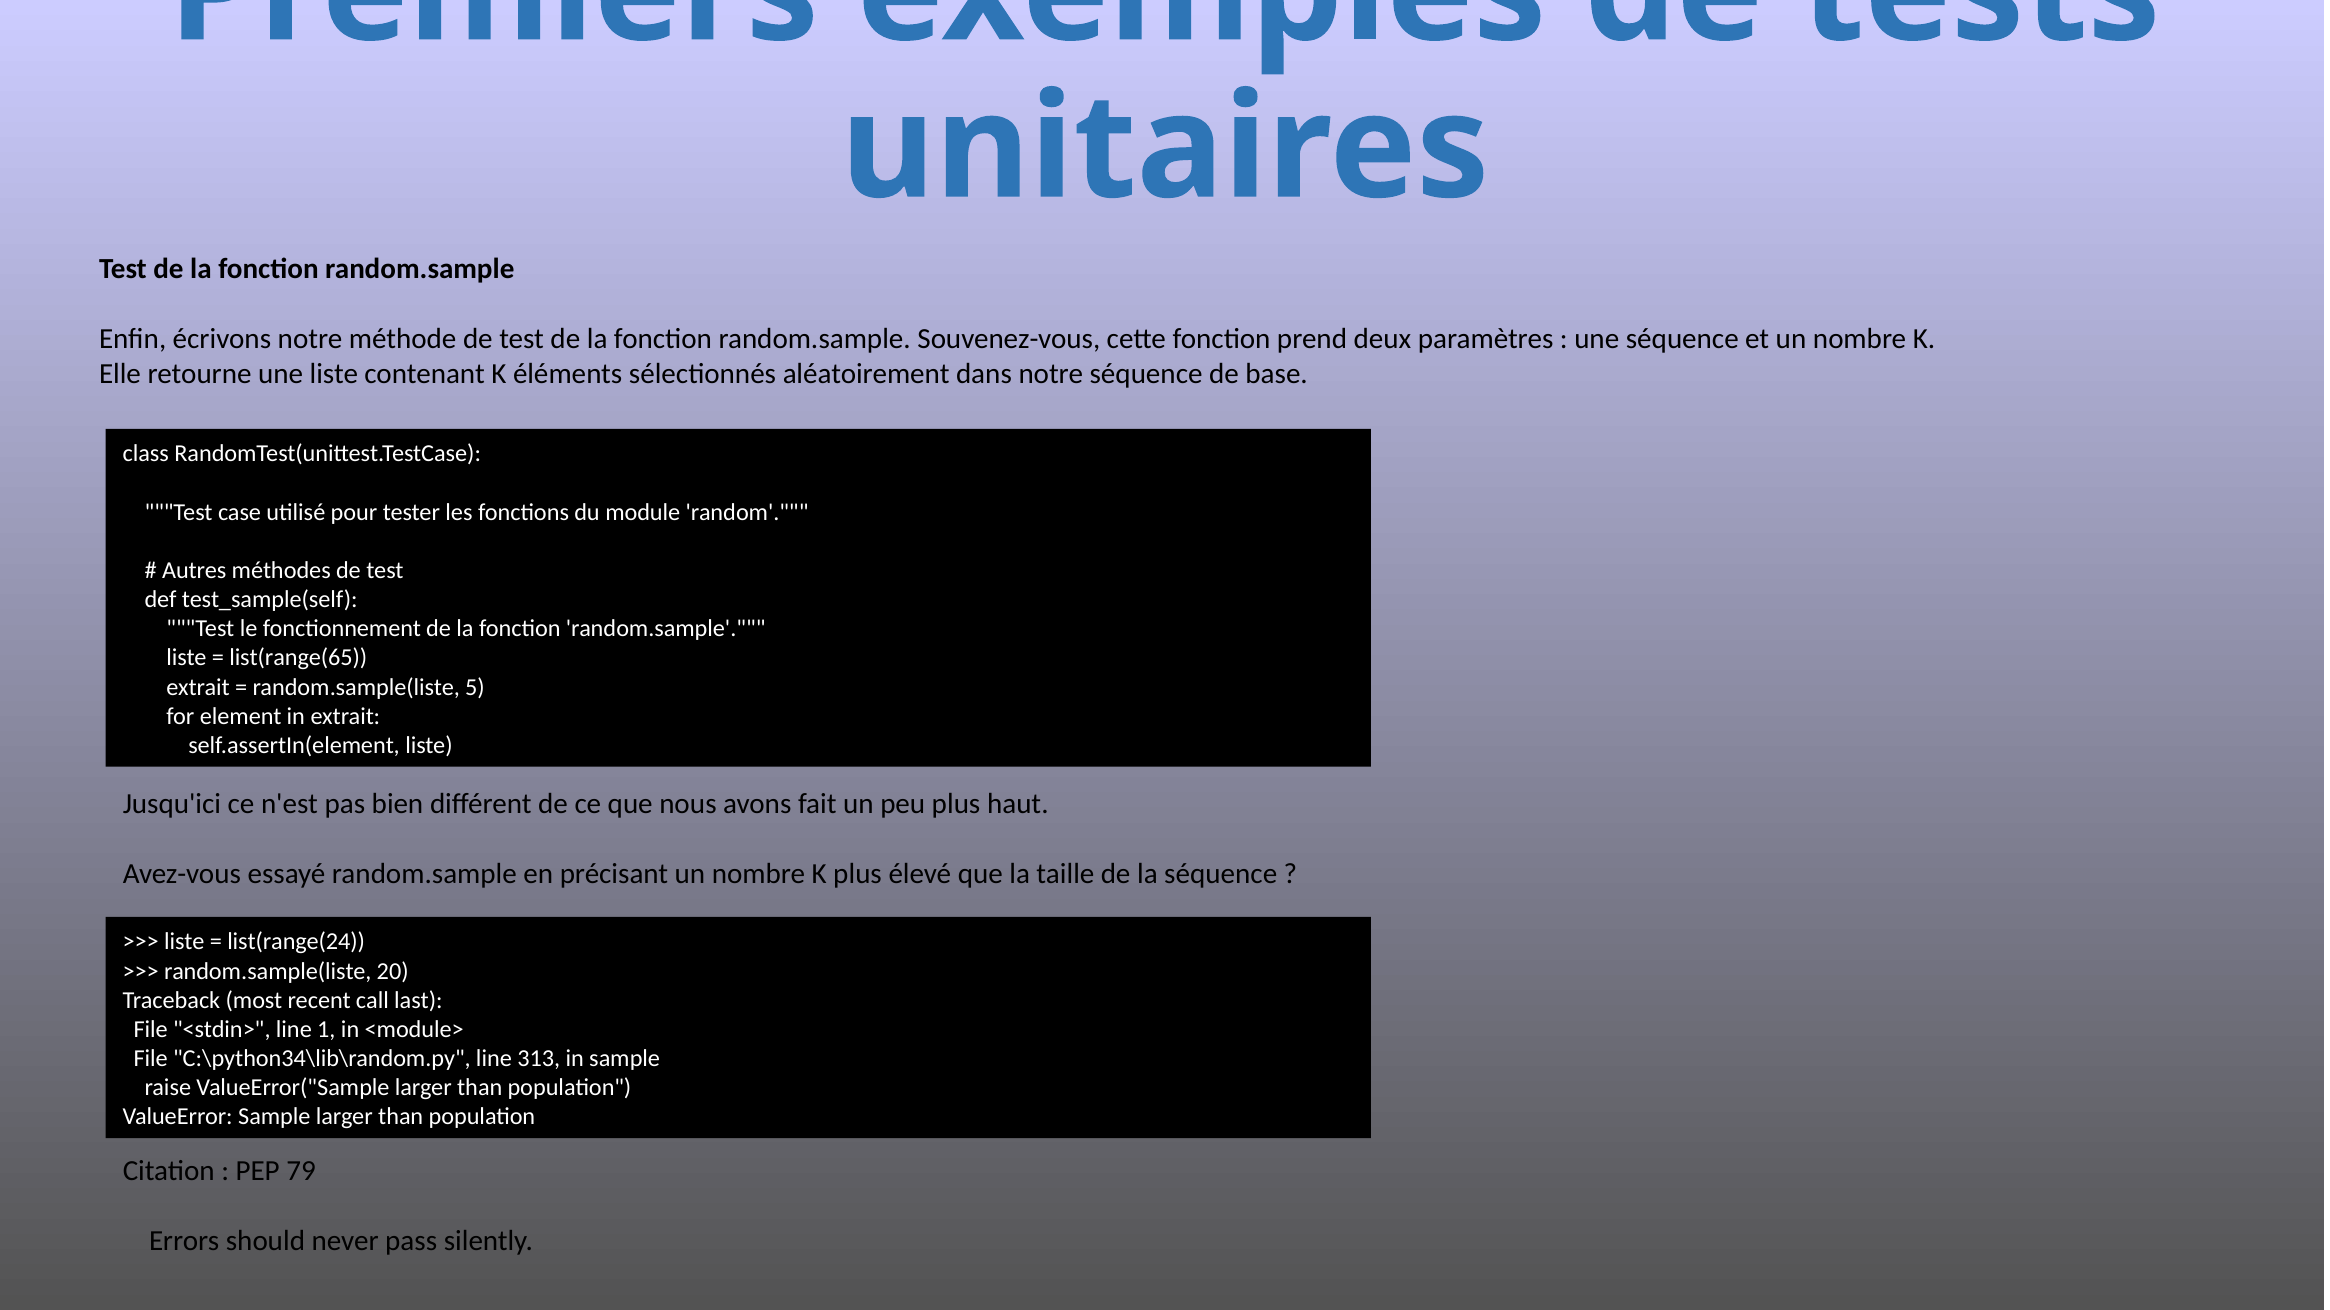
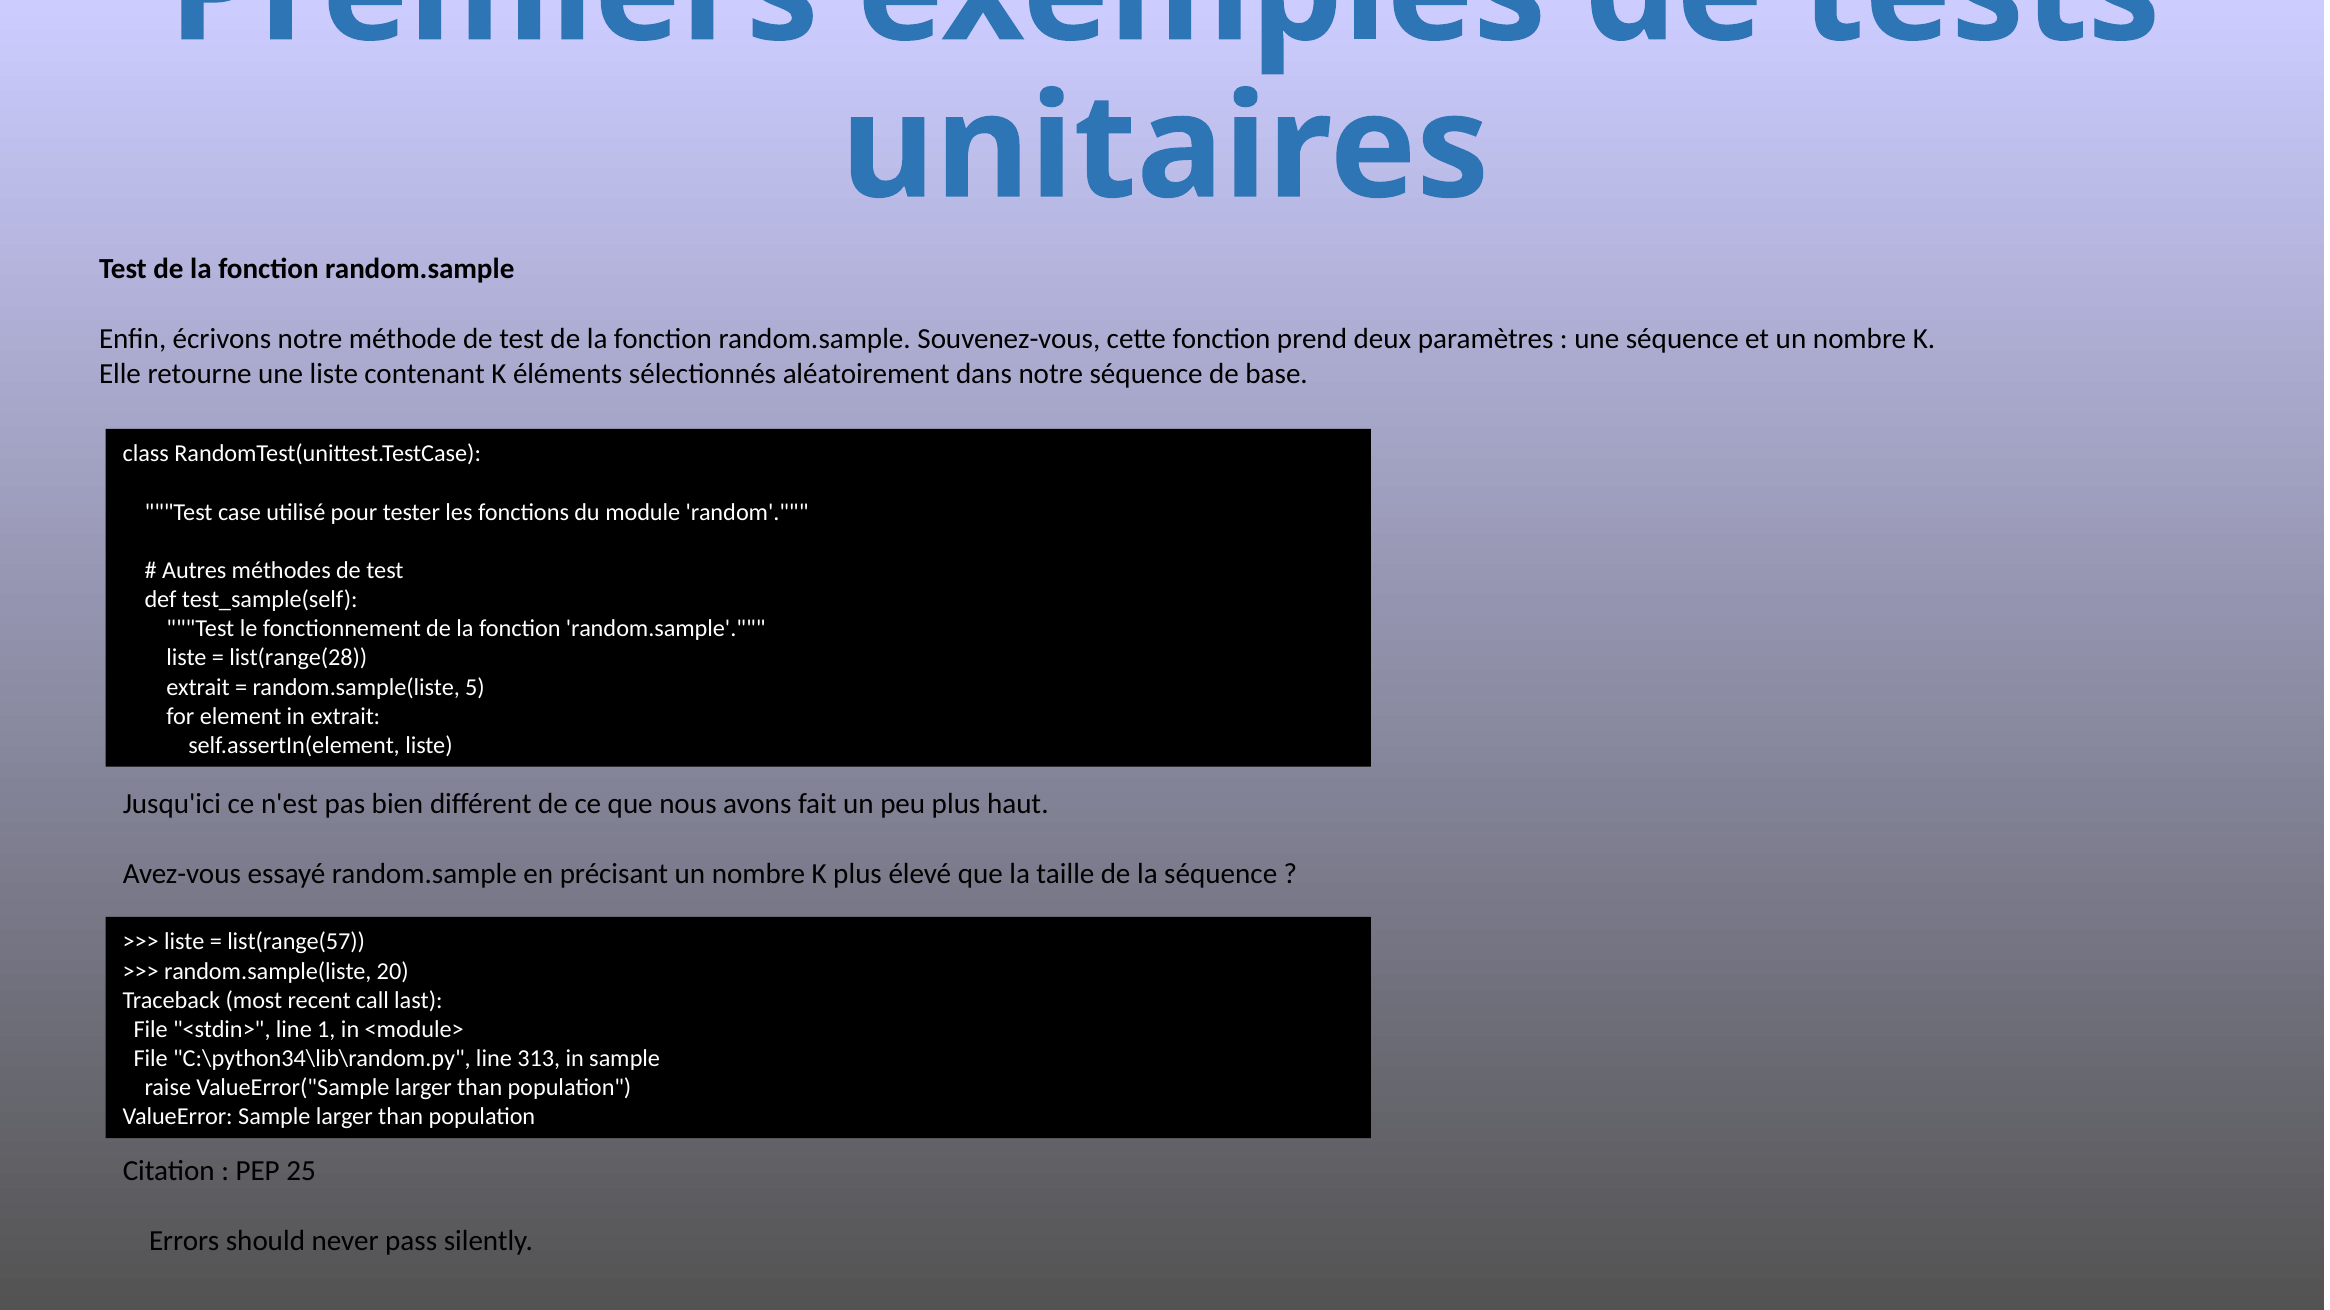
list(range(65: list(range(65 -> list(range(28
list(range(24: list(range(24 -> list(range(57
79: 79 -> 25
